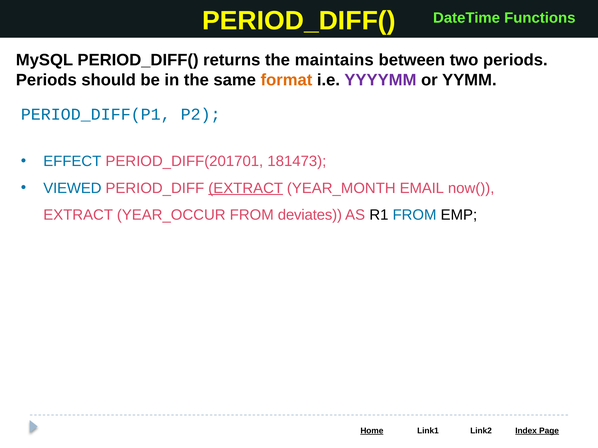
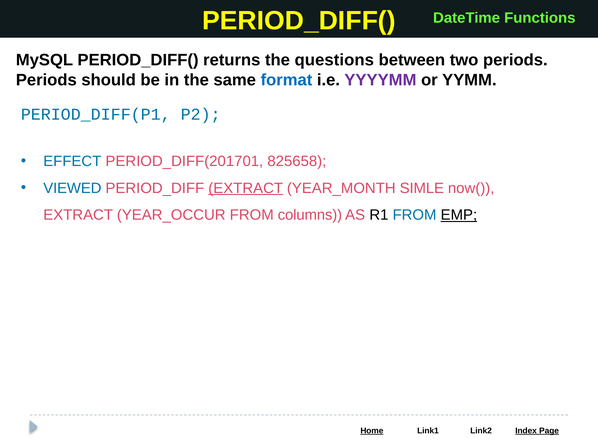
maintains: maintains -> questions
format colour: orange -> blue
181473: 181473 -> 825658
EMAIL: EMAIL -> SIMLE
deviates: deviates -> columns
EMP underline: none -> present
